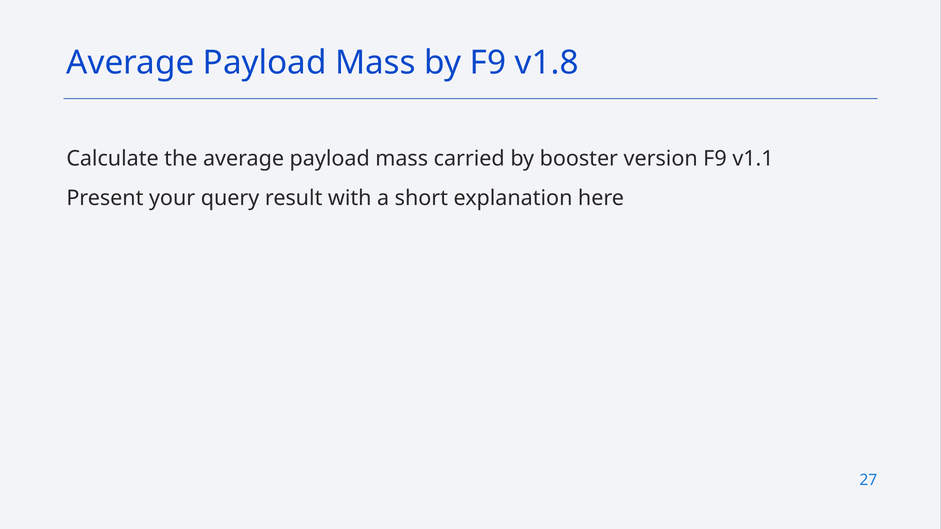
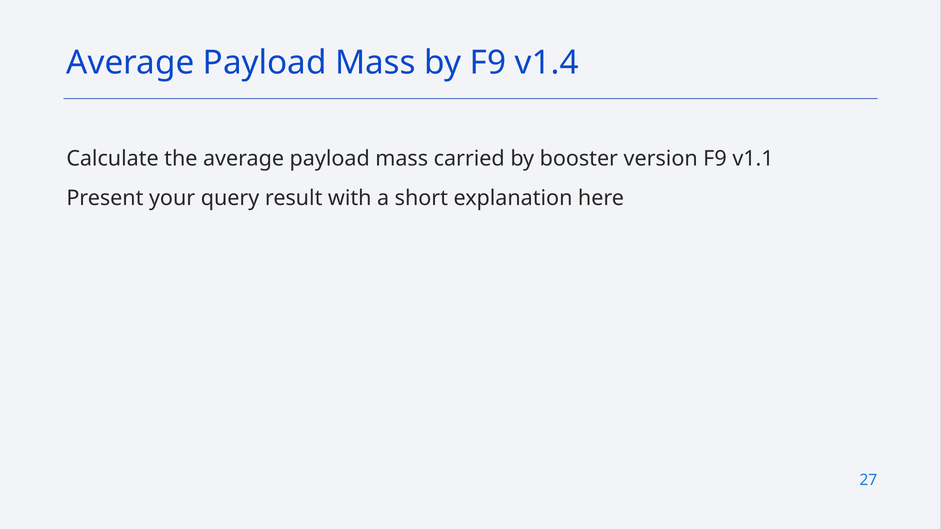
v1.8: v1.8 -> v1.4
